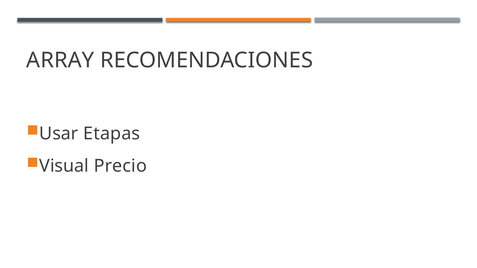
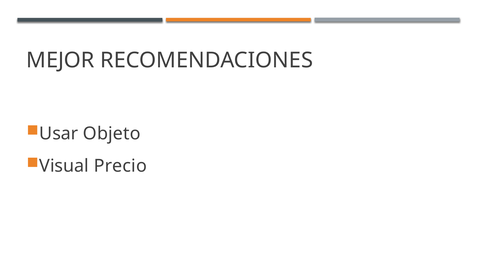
ARRAY: ARRAY -> MEJOR
Etapas: Etapas -> Objeto
